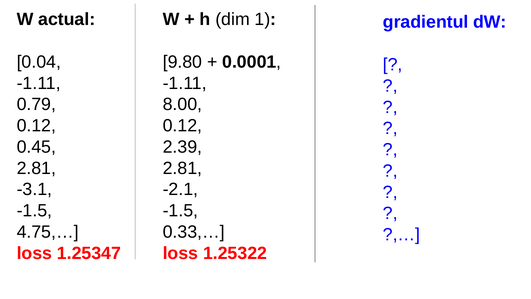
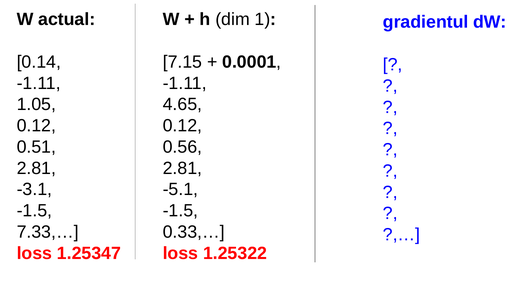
0.04: 0.04 -> 0.14
9.80: 9.80 -> 7.15
0.79: 0.79 -> 1.05
8.00: 8.00 -> 4.65
0.45: 0.45 -> 0.51
2.39: 2.39 -> 0.56
-2.1: -2.1 -> -5.1
4.75,…: 4.75,… -> 7.33,…
